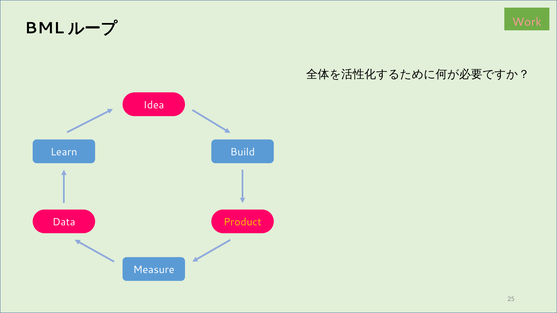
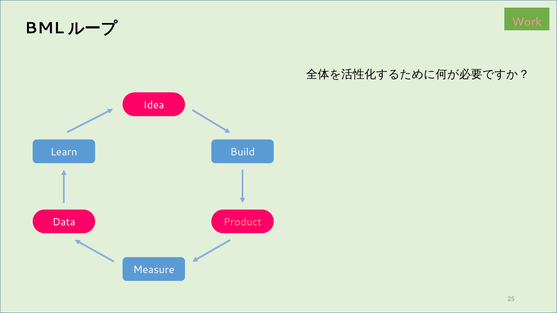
Product colour: yellow -> pink
